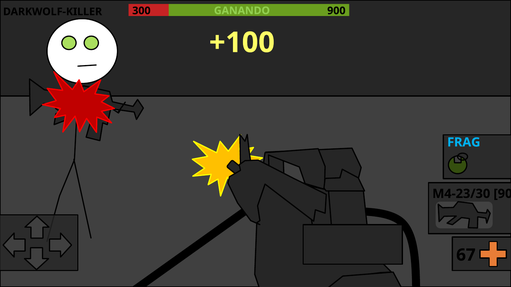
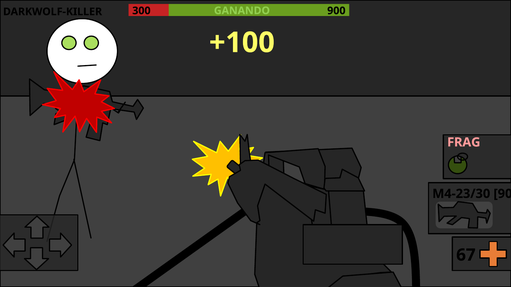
FRAG colour: light blue -> pink
